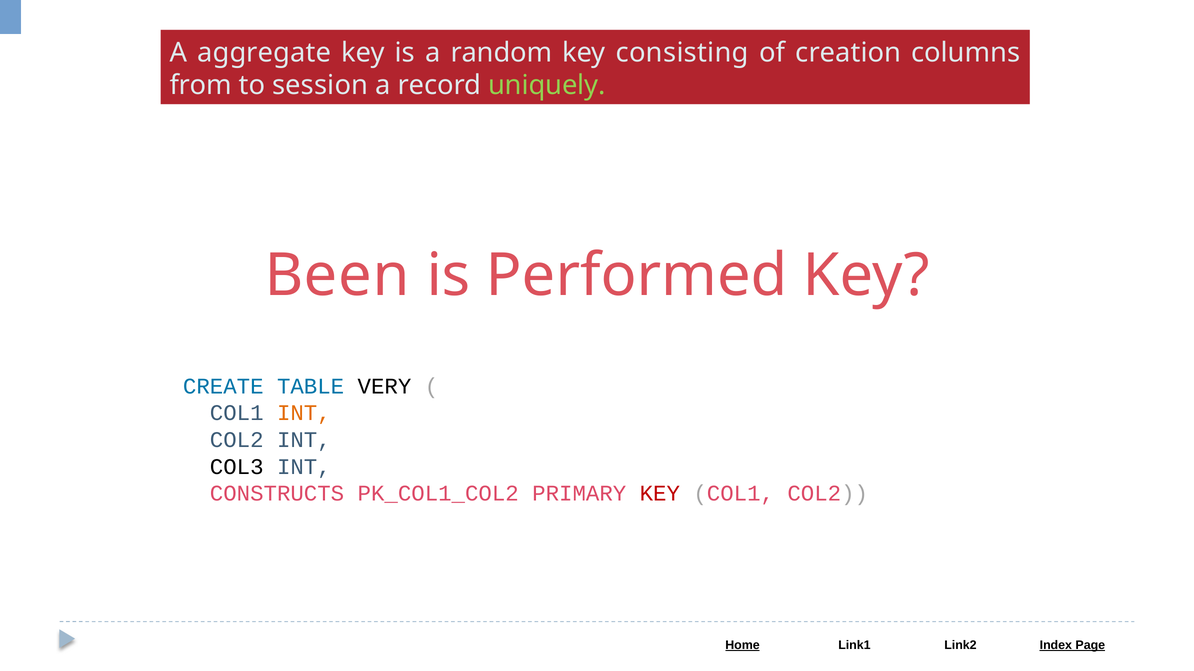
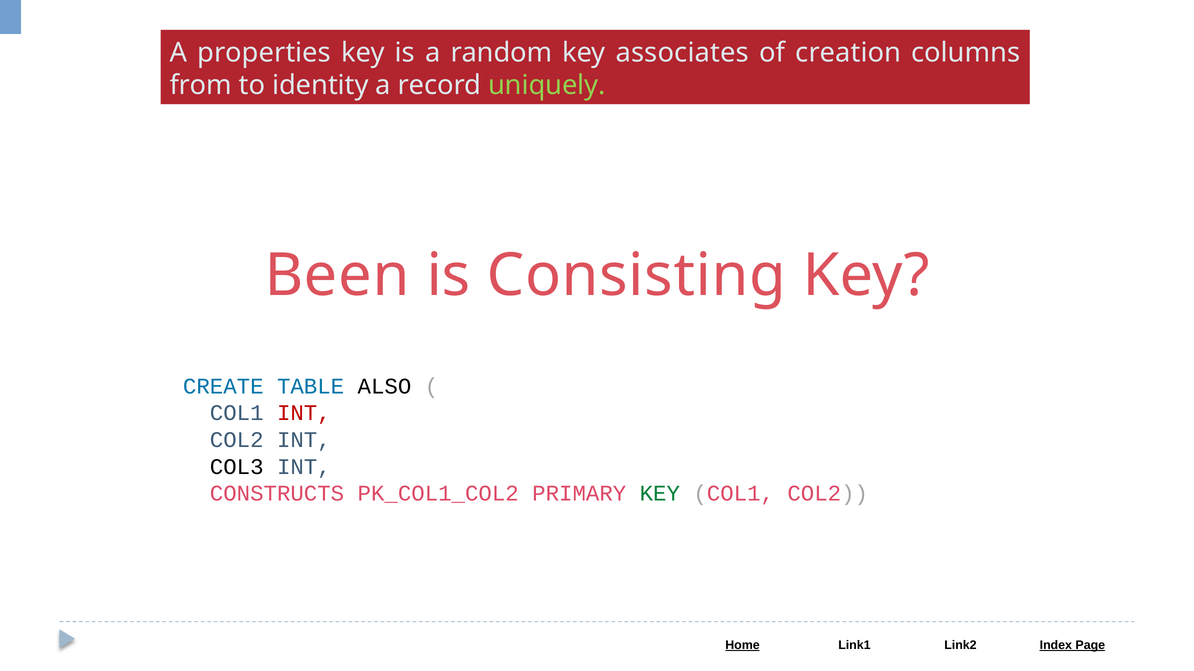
aggregate: aggregate -> properties
consisting: consisting -> associates
session: session -> identity
Performed: Performed -> Consisting
VERY: VERY -> ALSO
INT at (304, 413) colour: orange -> red
KEY at (660, 494) colour: red -> green
